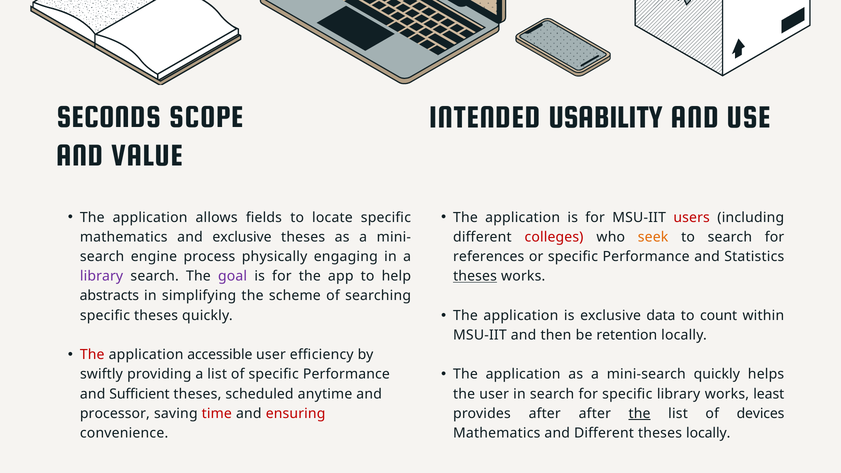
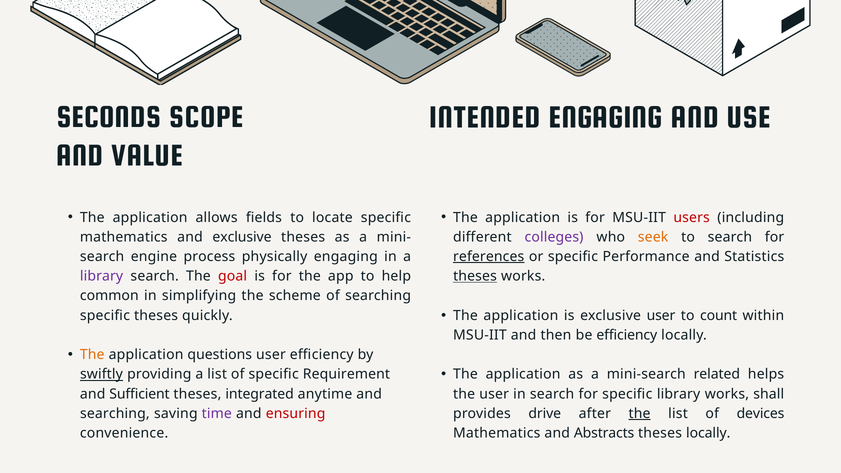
INTENDED USABILITY: USABILITY -> ENGAGING
colleges colour: red -> purple
references underline: none -> present
goal colour: purple -> red
abstracts: abstracts -> common
exclusive data: data -> user
be retention: retention -> efficiency
The at (92, 355) colour: red -> orange
accessible: accessible -> questions
mini-search quickly: quickly -> related
swiftly underline: none -> present
of specific Performance: Performance -> Requirement
scheduled: scheduled -> integrated
least: least -> shall
processor at (115, 414): processor -> searching
time colour: red -> purple
provides after: after -> drive
and Different: Different -> Abstracts
